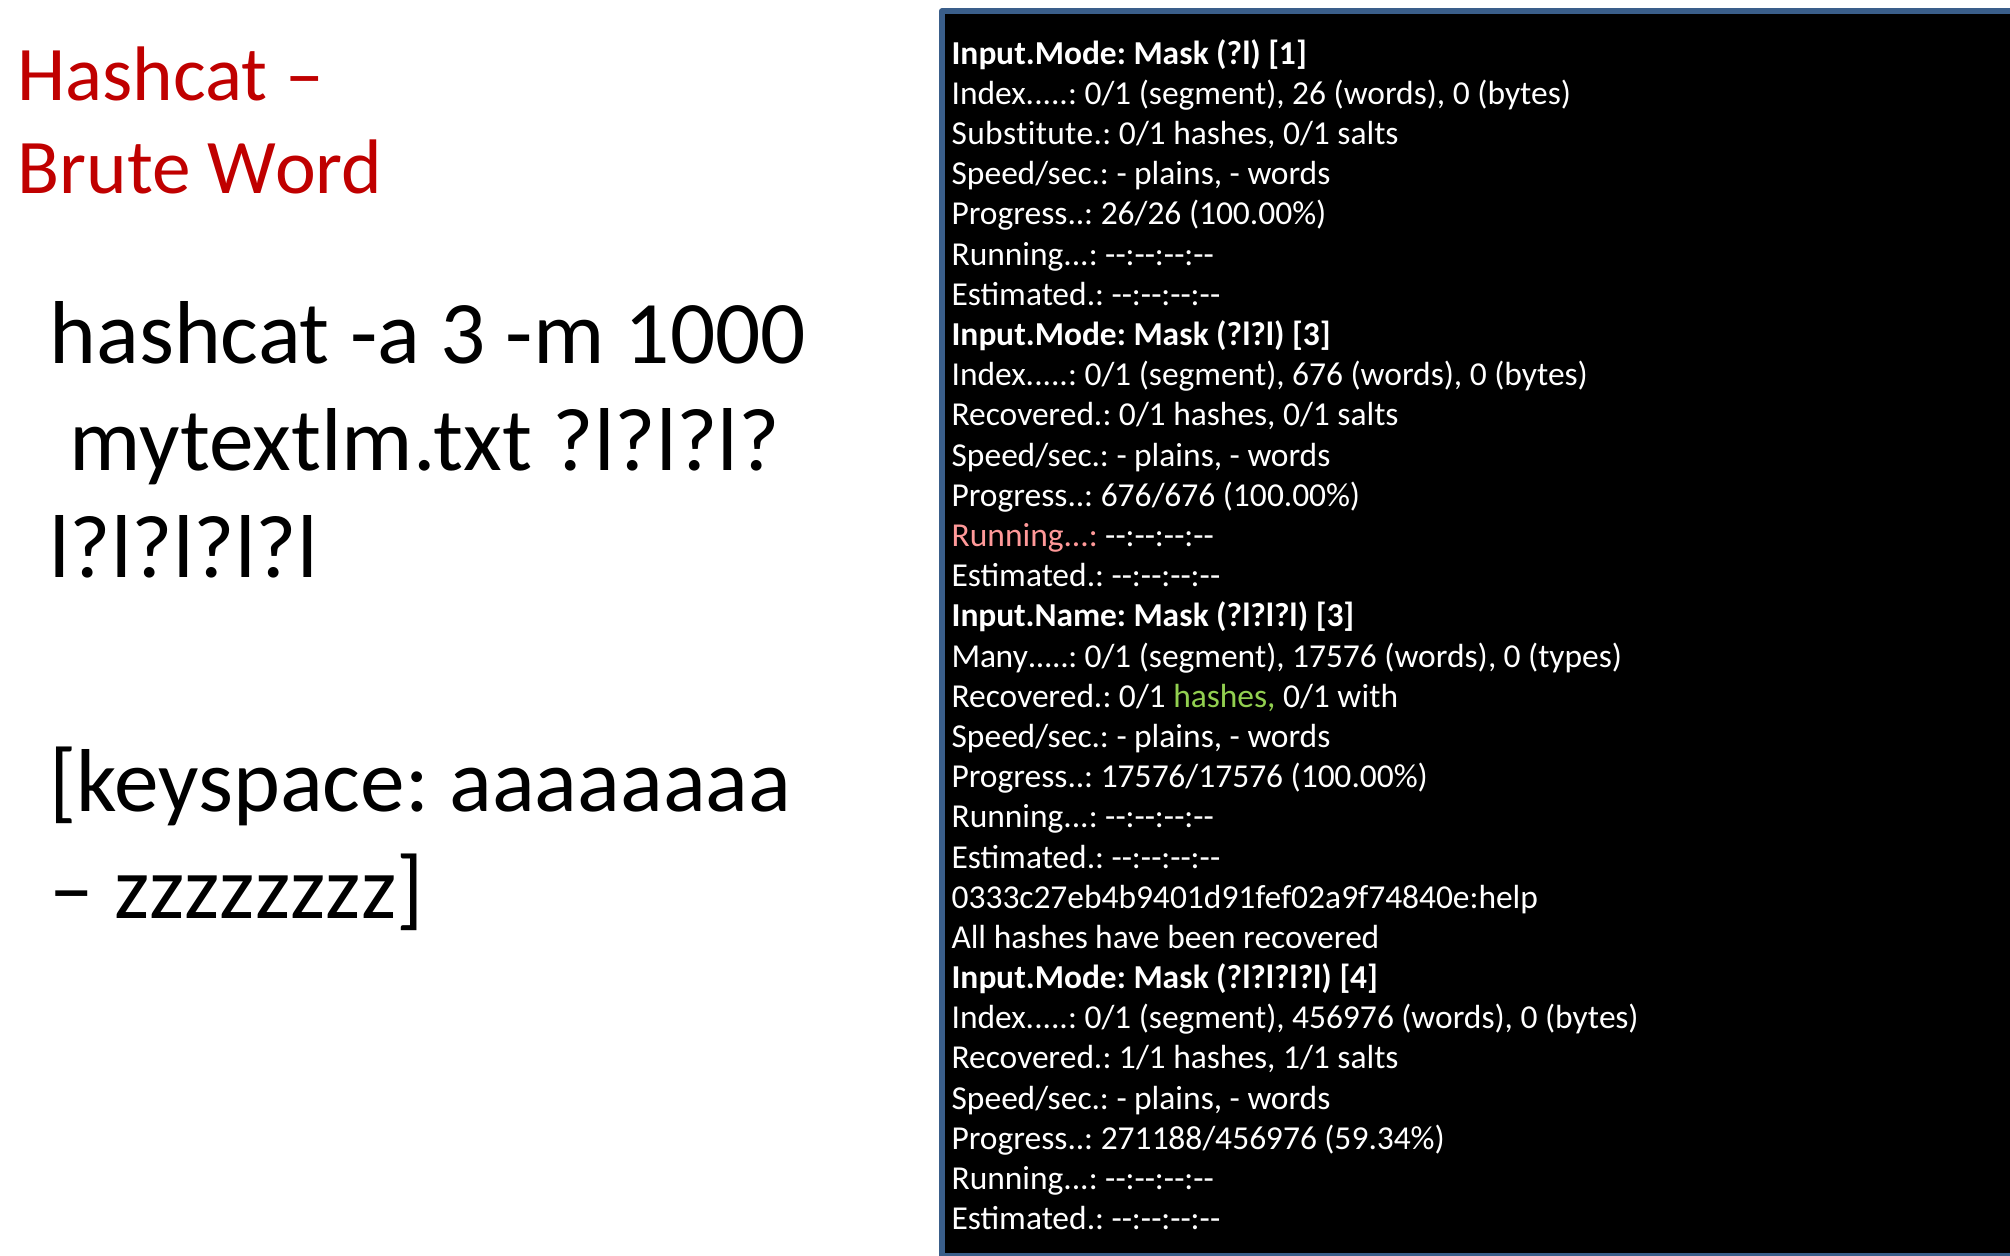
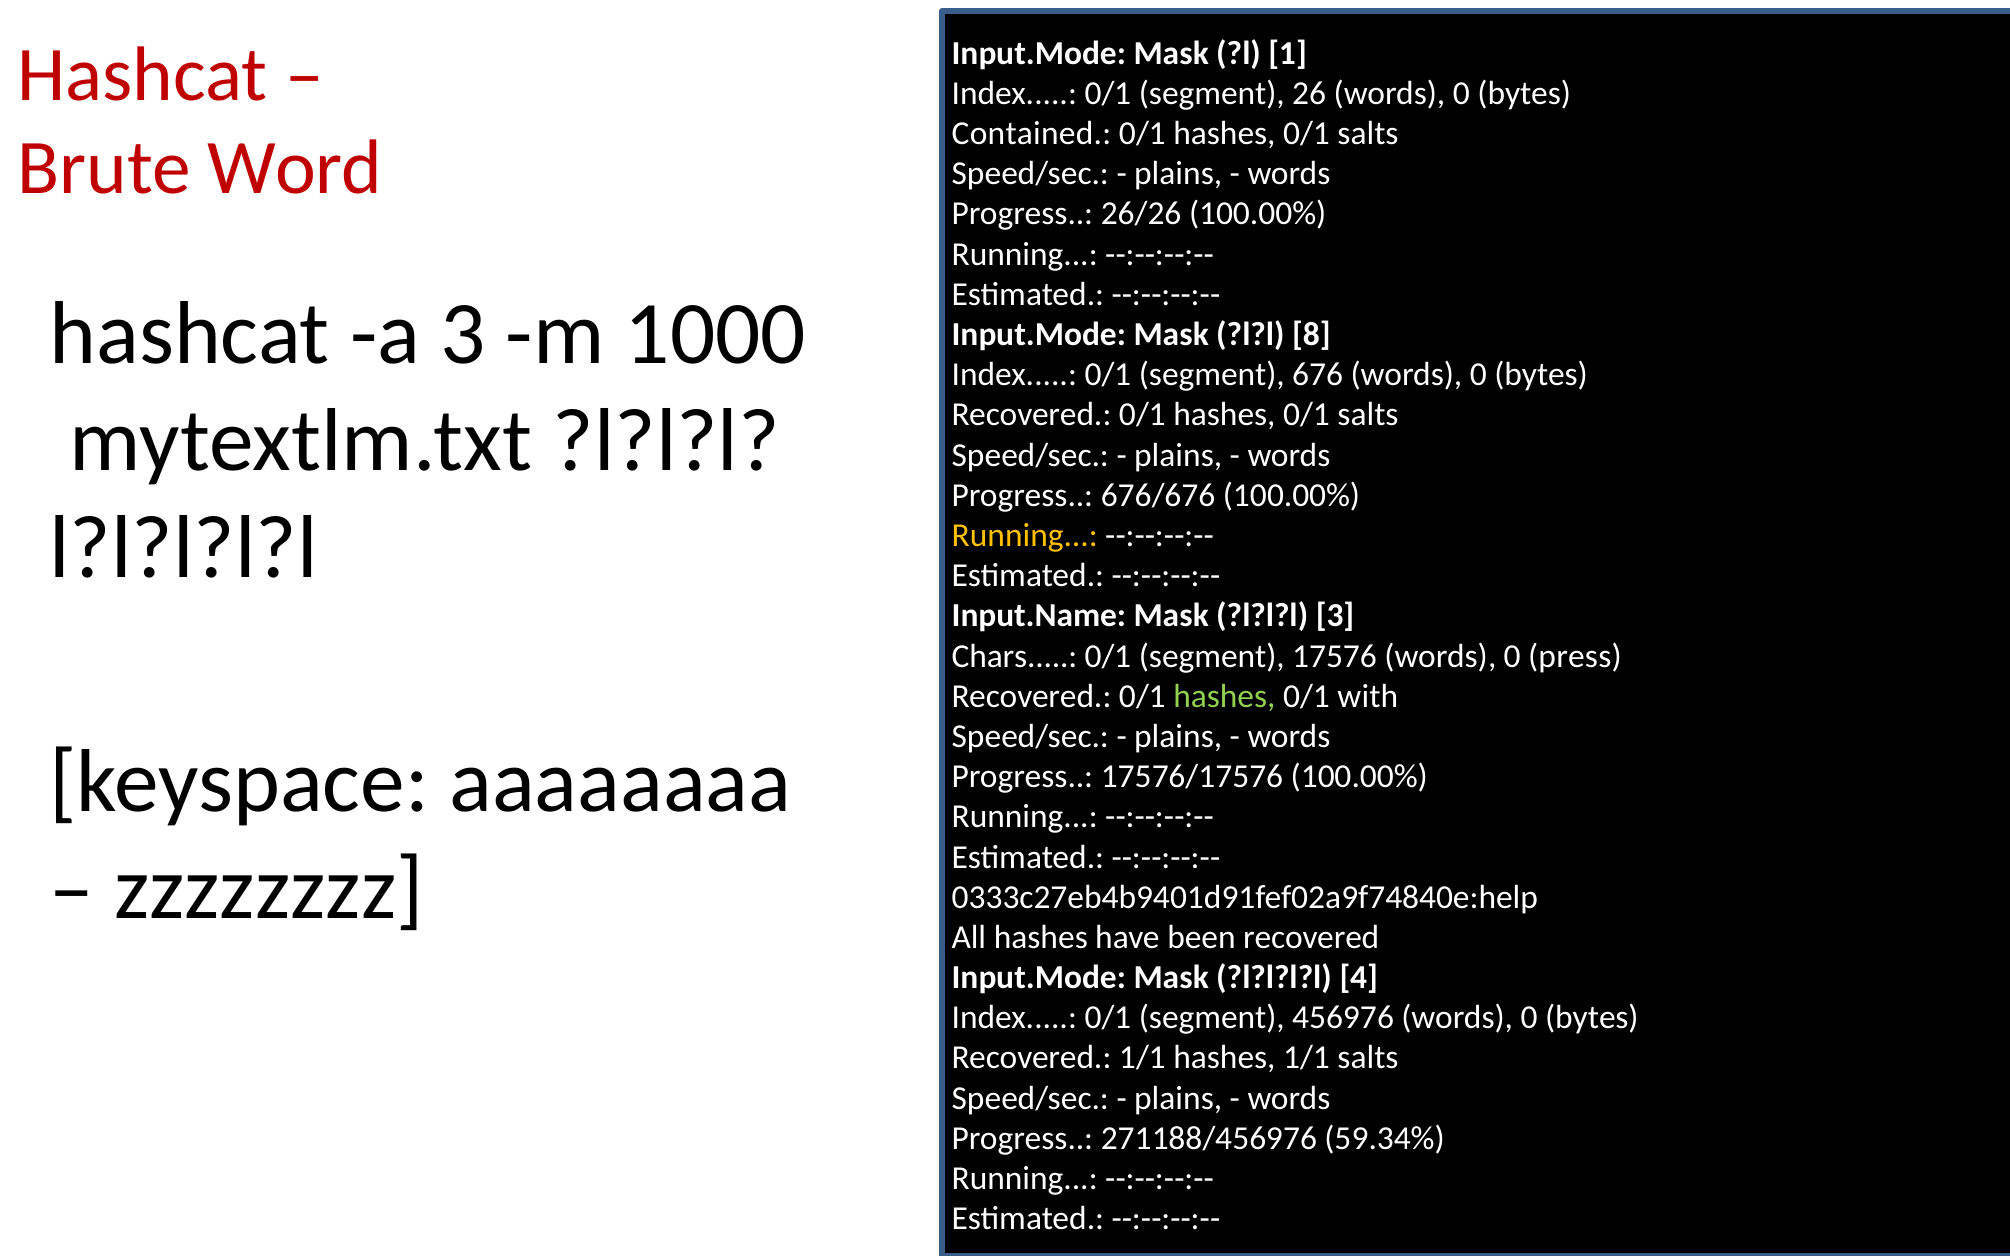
Substitute: Substitute -> Contained
?l?l 3: 3 -> 8
Running at (1025, 536) colour: pink -> yellow
Many: Many -> Chars
types: types -> press
